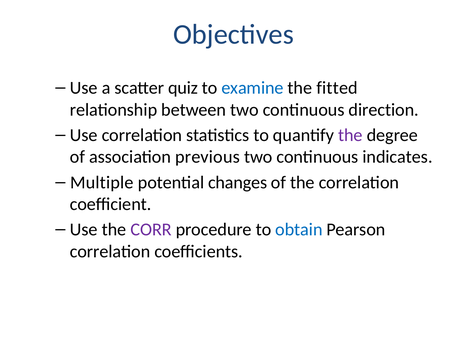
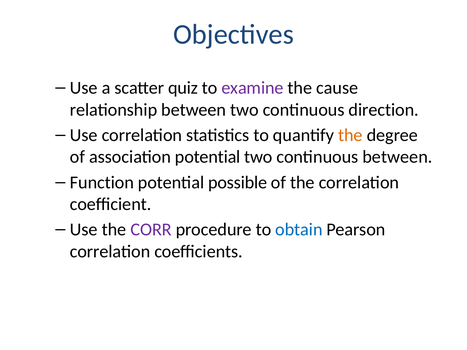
examine colour: blue -> purple
fitted: fitted -> cause
the at (350, 135) colour: purple -> orange
association previous: previous -> potential
continuous indicates: indicates -> between
Multiple: Multiple -> Function
changes: changes -> possible
